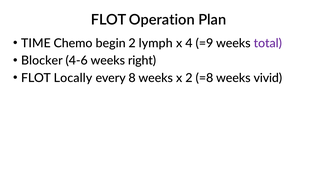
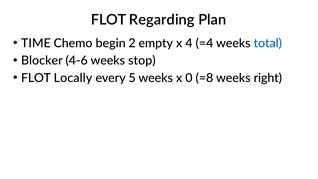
Operation: Operation -> Regarding
lymph: lymph -> empty
=9: =9 -> =4
total colour: purple -> blue
right: right -> stop
8: 8 -> 5
x 2: 2 -> 0
vivid: vivid -> right
